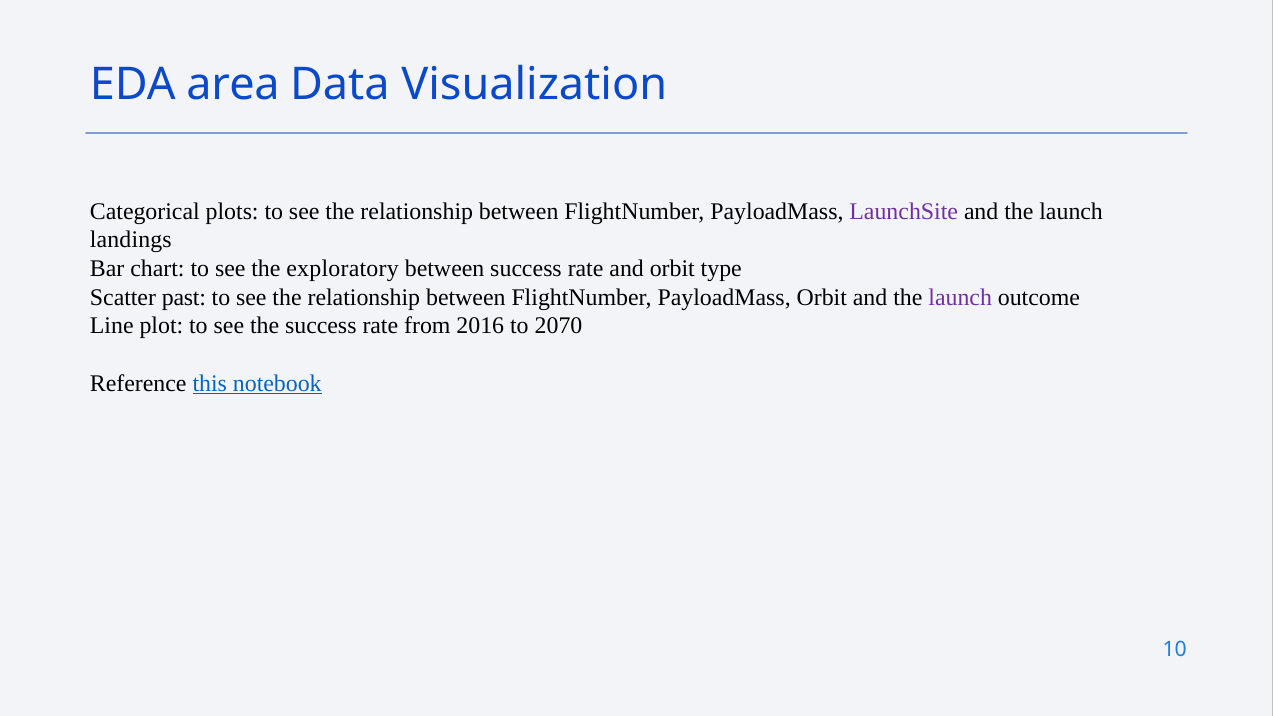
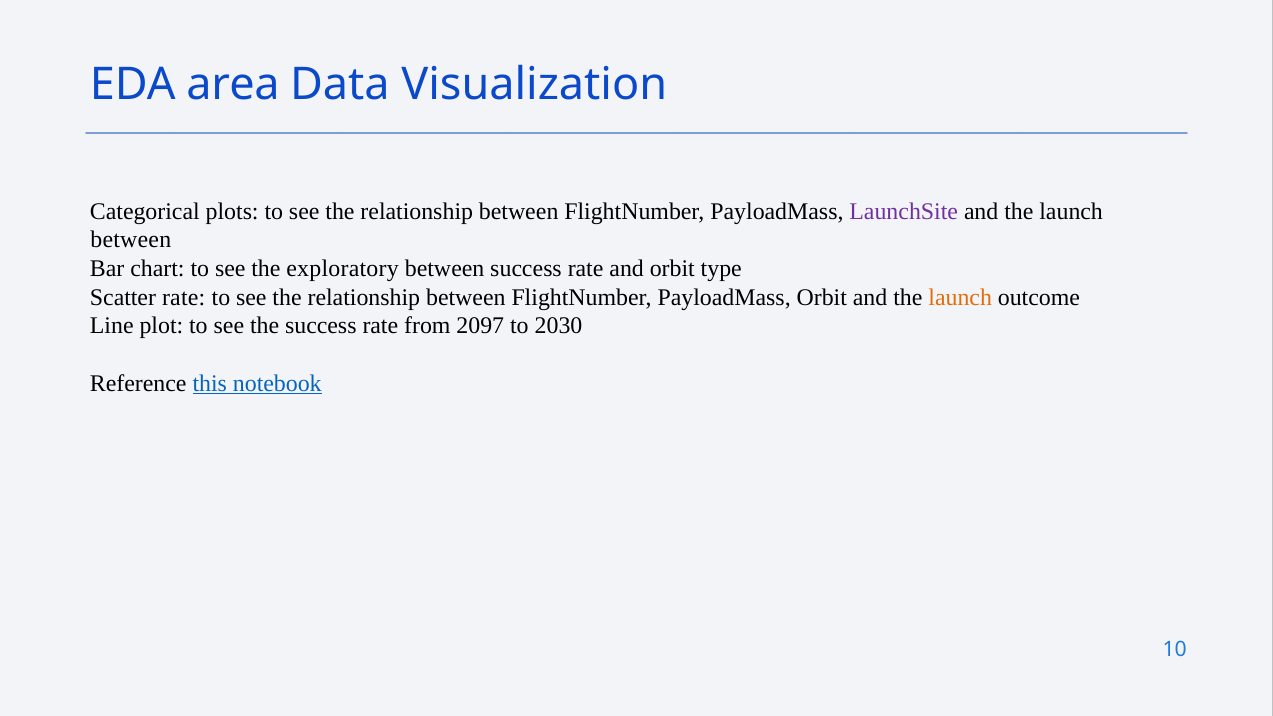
landings at (131, 240): landings -> between
Scatter past: past -> rate
launch at (960, 297) colour: purple -> orange
2016: 2016 -> 2097
2070: 2070 -> 2030
